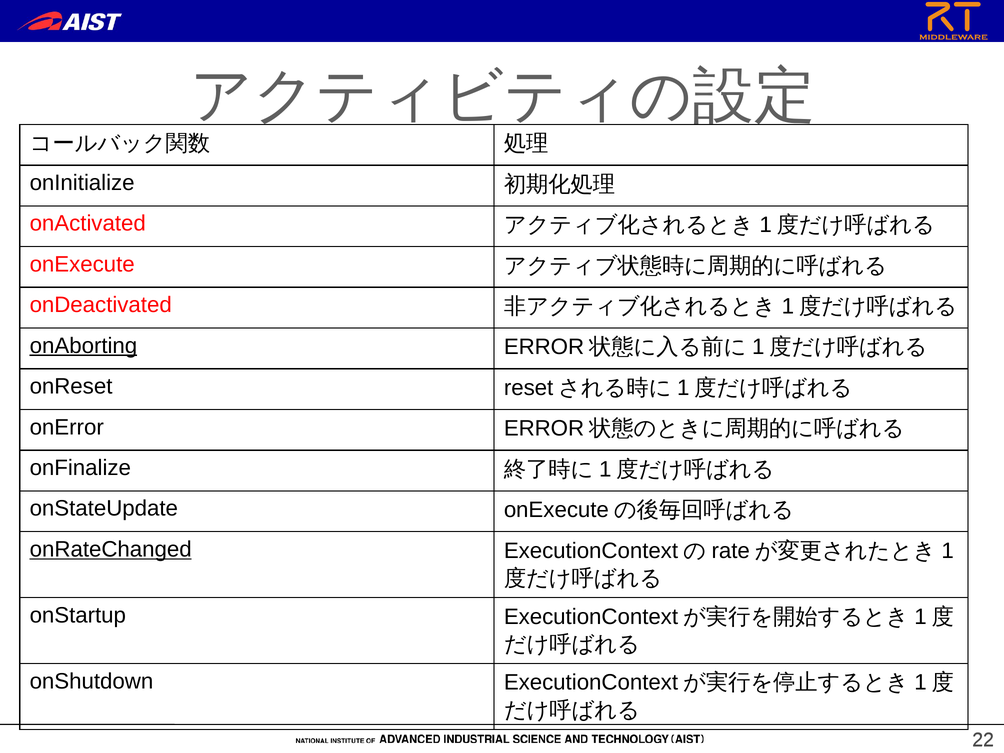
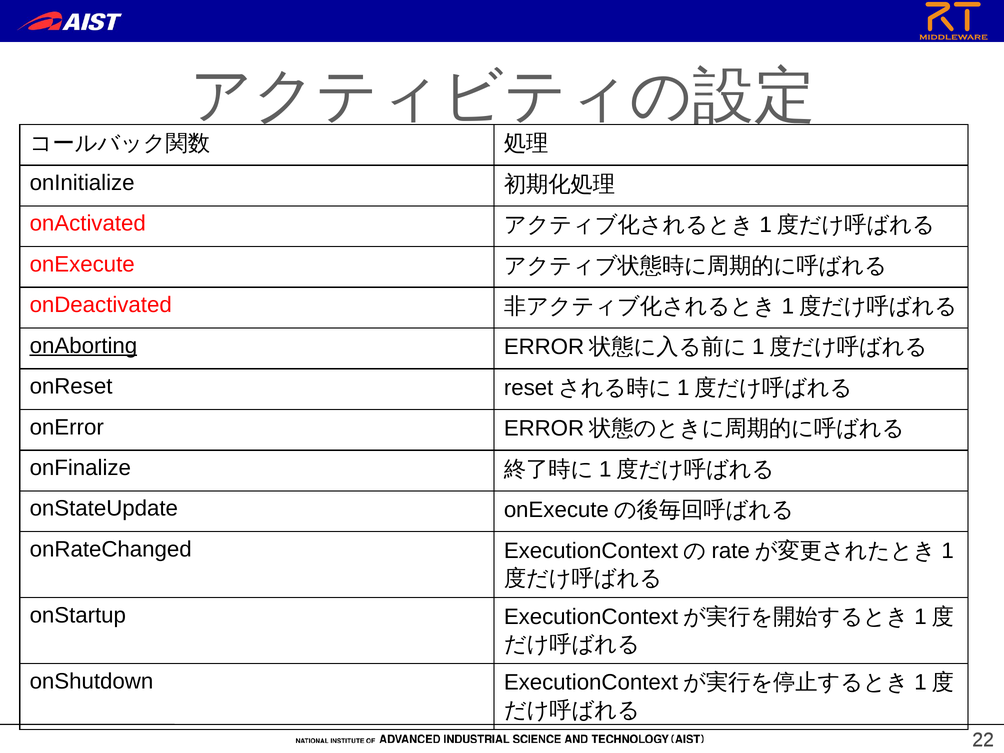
onRateChanged underline: present -> none
